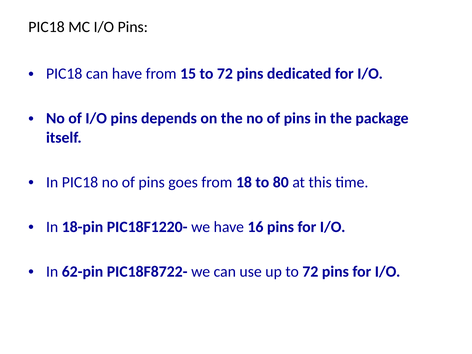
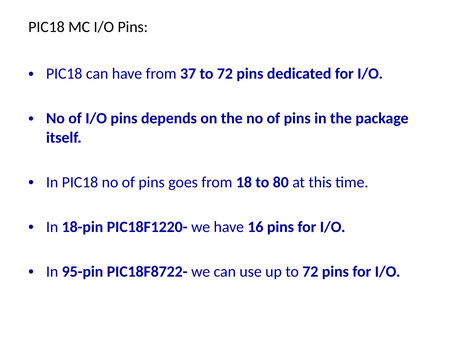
15: 15 -> 37
62-pin: 62-pin -> 95-pin
